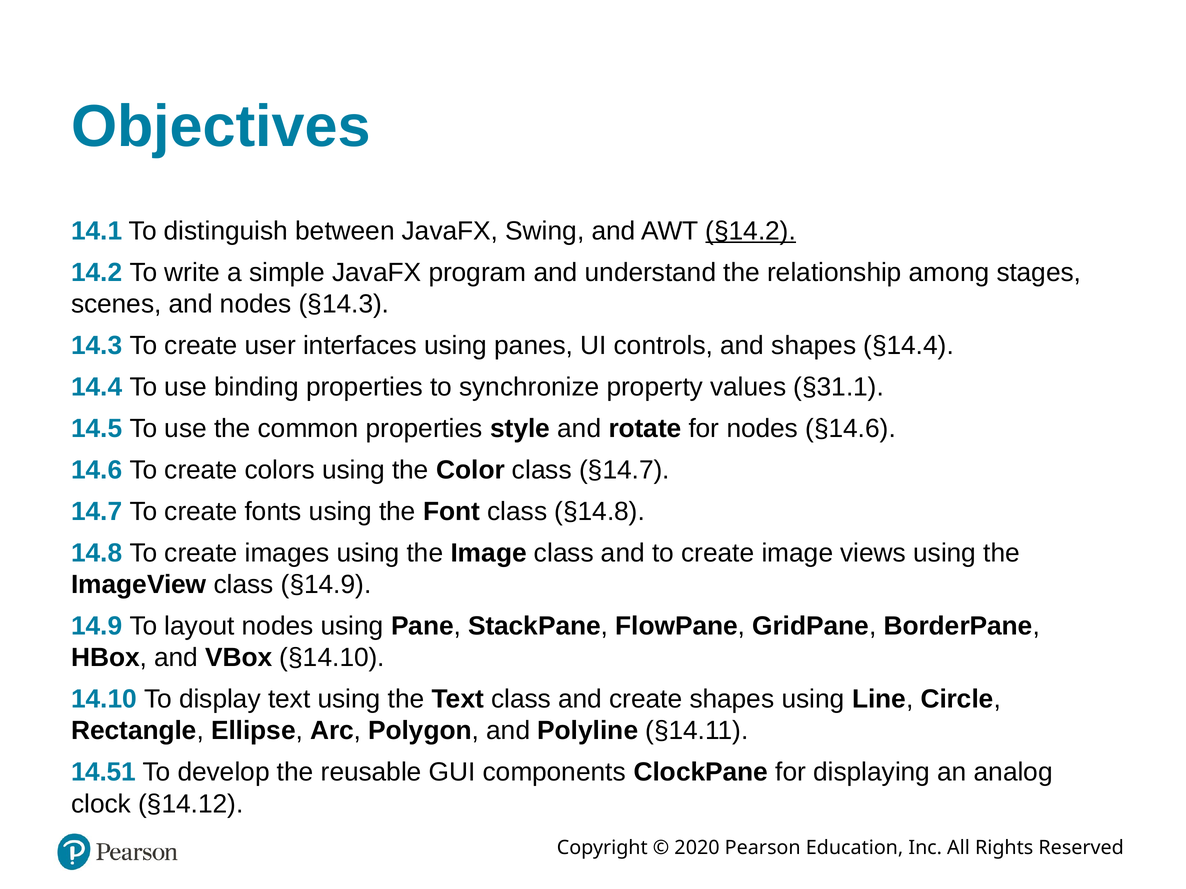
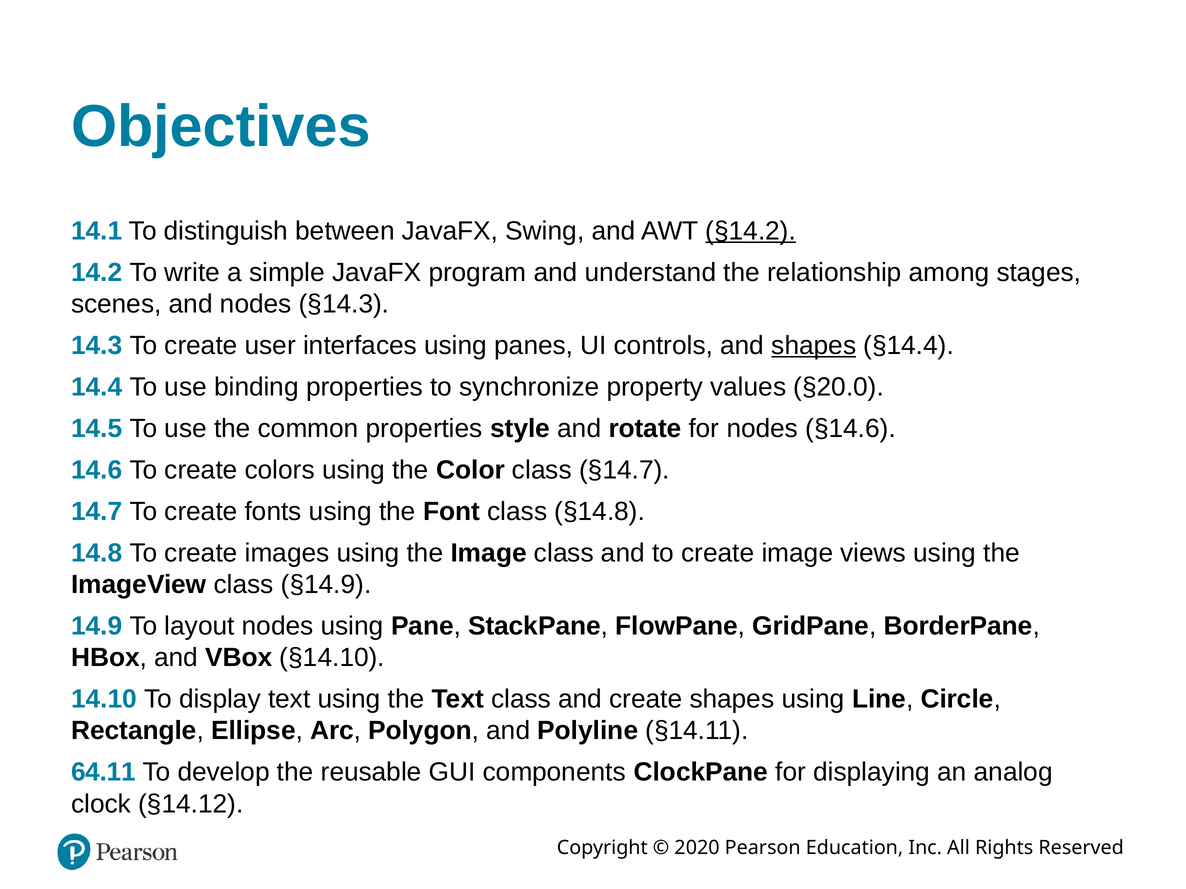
shapes at (814, 346) underline: none -> present
§31.1: §31.1 -> §20.0
14.51: 14.51 -> 64.11
